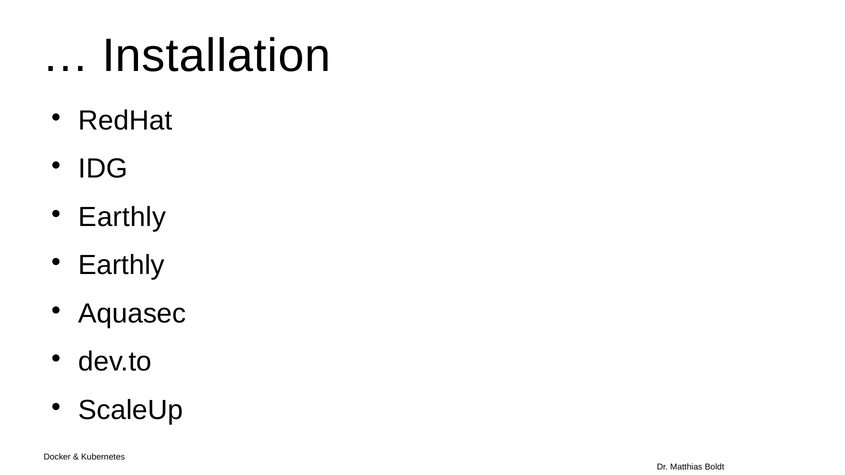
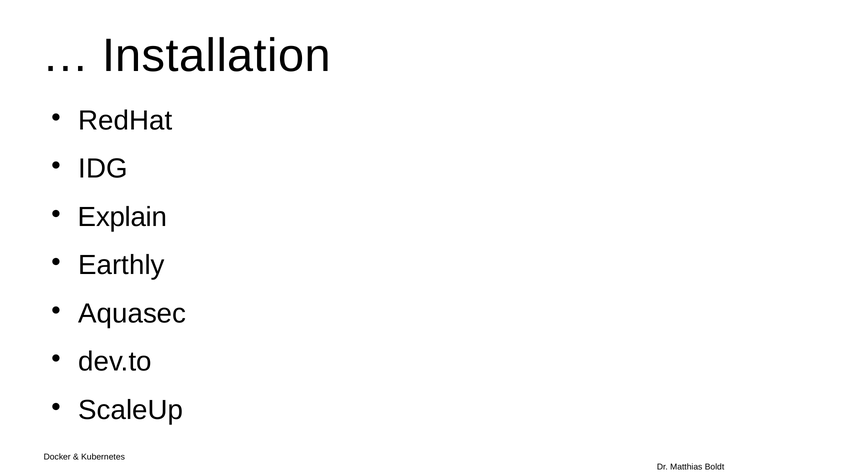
Earthly at (122, 217): Earthly -> Explain
